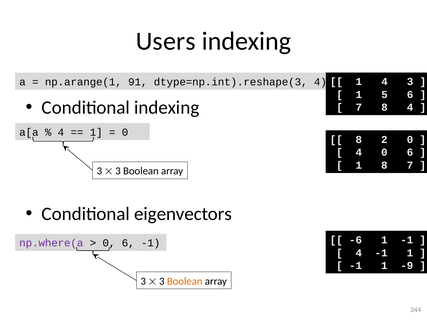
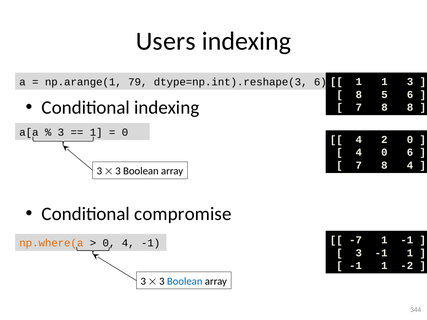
1 4: 4 -> 1
91: 91 -> 79
dtype=np.int).reshape(3 4: 4 -> 6
1 at (359, 95): 1 -> 8
8 4: 4 -> 8
4 at (61, 132): 4 -> 3
8 at (359, 140): 8 -> 4
1 at (359, 165): 1 -> 7
8 7: 7 -> 4
eigenvectors: eigenvectors -> compromise
-6: -6 -> -7
np.where(a colour: purple -> orange
6 at (128, 243): 6 -> 4
4 at (359, 253): 4 -> 3
-9: -9 -> -2
Boolean at (185, 281) colour: orange -> blue
